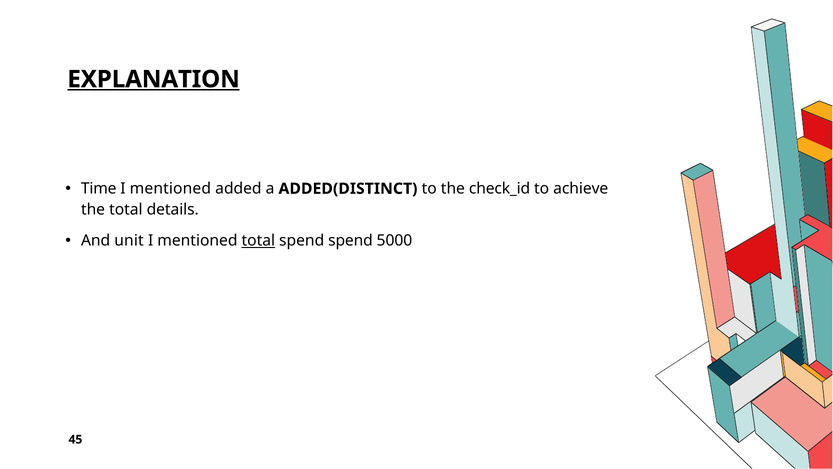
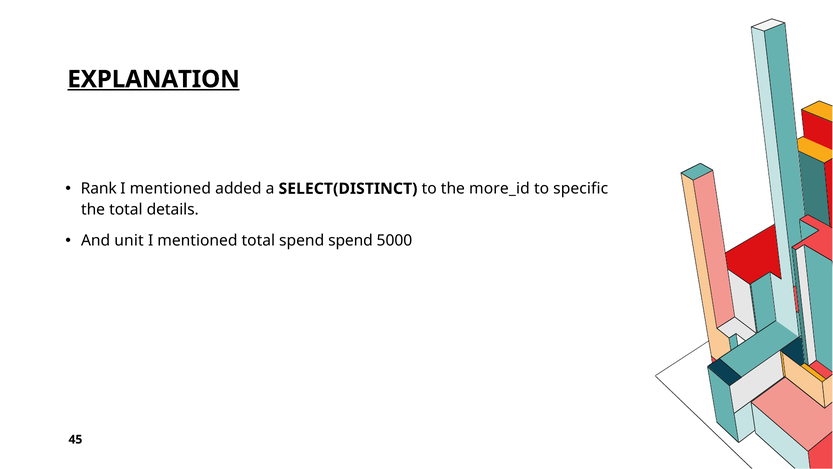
Time: Time -> Rank
ADDED(DISTINCT: ADDED(DISTINCT -> SELECT(DISTINCT
check_id: check_id -> more_id
achieve: achieve -> specific
total at (258, 241) underline: present -> none
